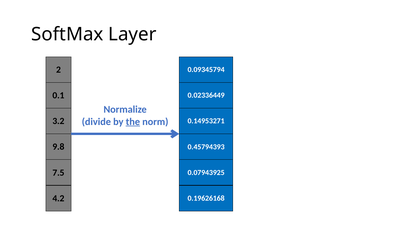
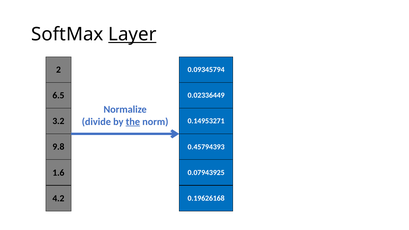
Layer underline: none -> present
0.1: 0.1 -> 6.5
7.5: 7.5 -> 1.6
